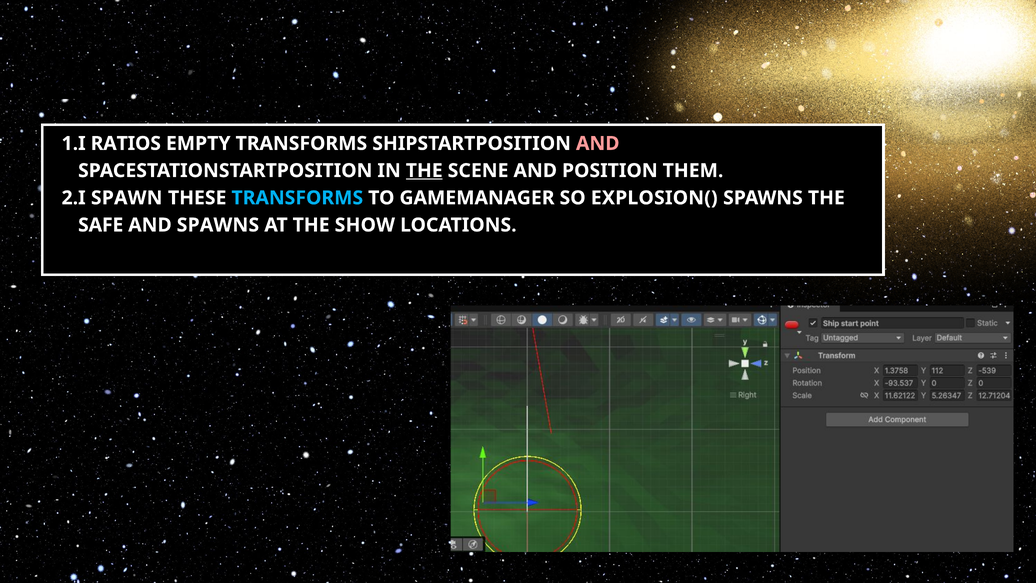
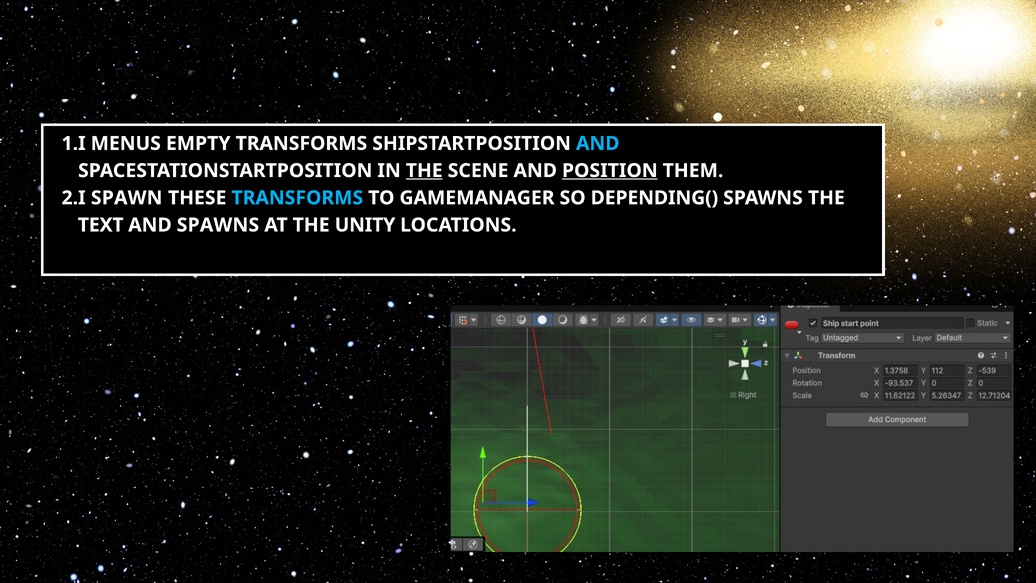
RATIOS: RATIOS -> MENUS
AND at (598, 143) colour: pink -> light blue
POSITION underline: none -> present
EXPLOSION(: EXPLOSION( -> DEPENDING(
SAFE: SAFE -> TEXT
SHOW: SHOW -> UNITY
